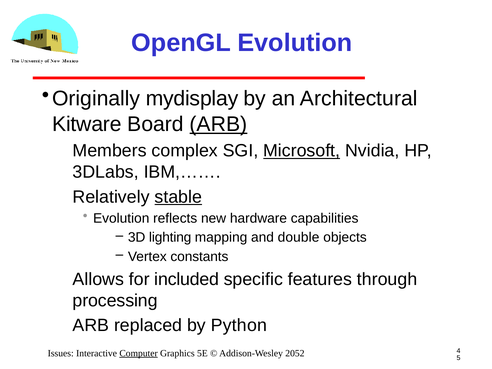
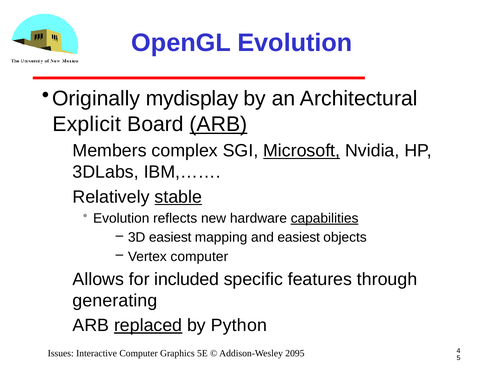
Kitware: Kitware -> Explicit
capabilities underline: none -> present
3D lighting: lighting -> easiest
and double: double -> easiest
Vertex constants: constants -> computer
processing: processing -> generating
replaced underline: none -> present
Computer at (139, 353) underline: present -> none
2052: 2052 -> 2095
